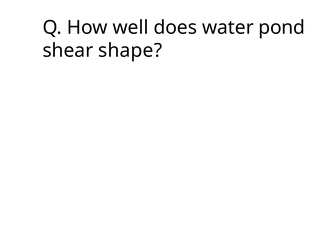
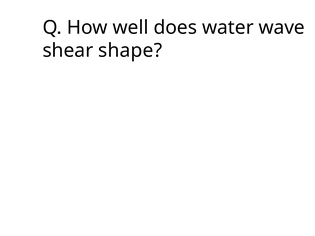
pond: pond -> wave
